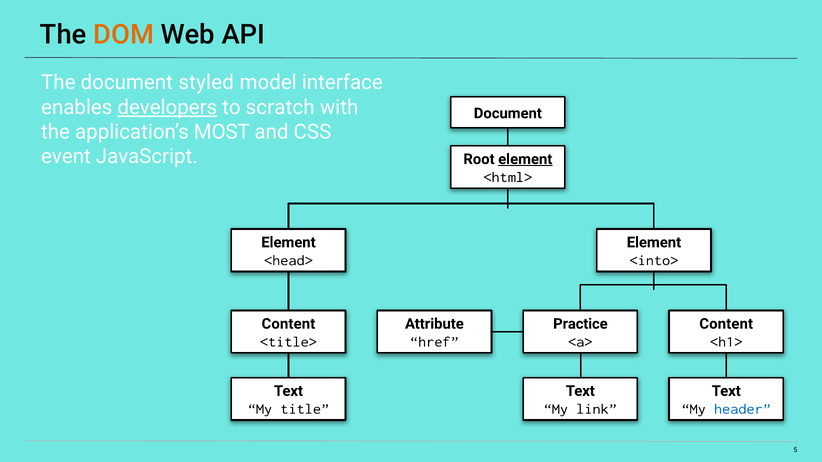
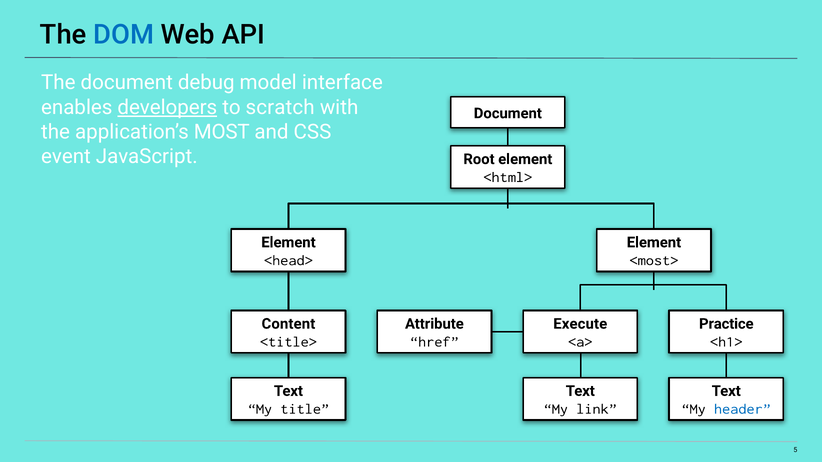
DOM colour: orange -> blue
styled: styled -> debug
element at (525, 159) underline: present -> none
<into>: <into> -> <most>
Practice: Practice -> Execute
Content at (726, 324): Content -> Practice
